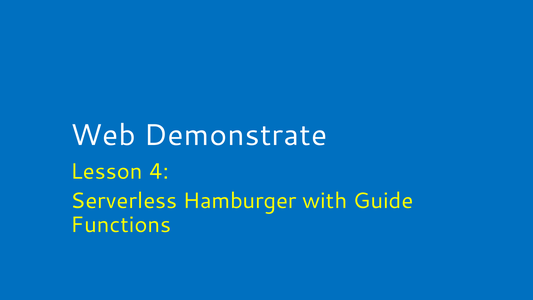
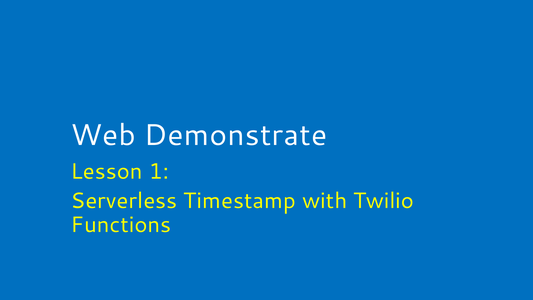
4: 4 -> 1
Hamburger: Hamburger -> Timestamp
Guide: Guide -> Twilio
